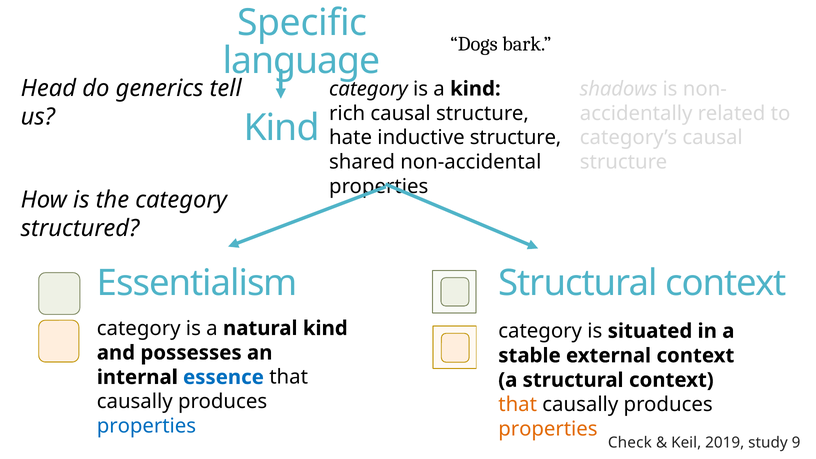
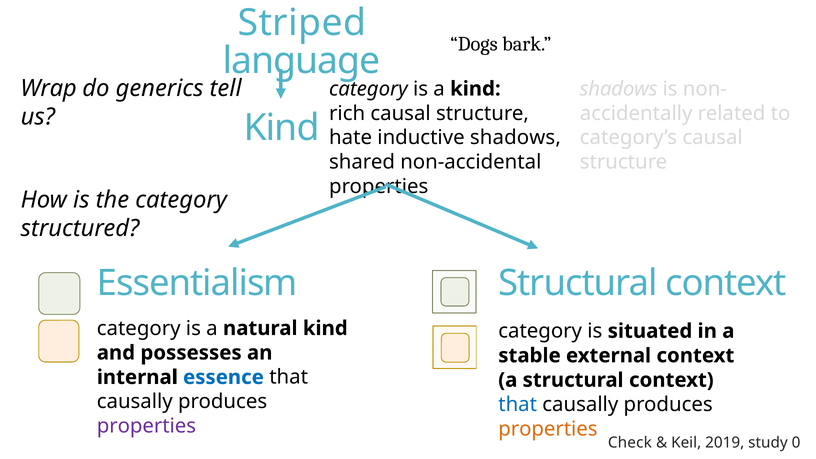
Specific: Specific -> Striped
Head: Head -> Wrap
inductive structure: structure -> shadows
that at (518, 405) colour: orange -> blue
properties at (146, 426) colour: blue -> purple
9: 9 -> 0
